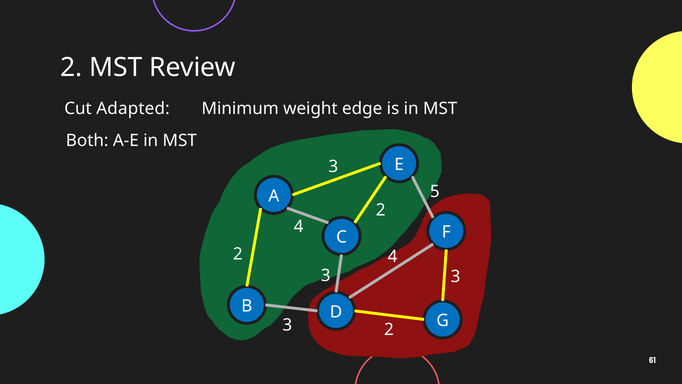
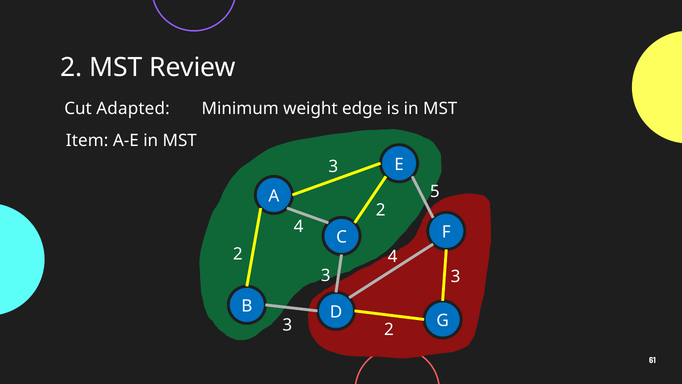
Both: Both -> Item
